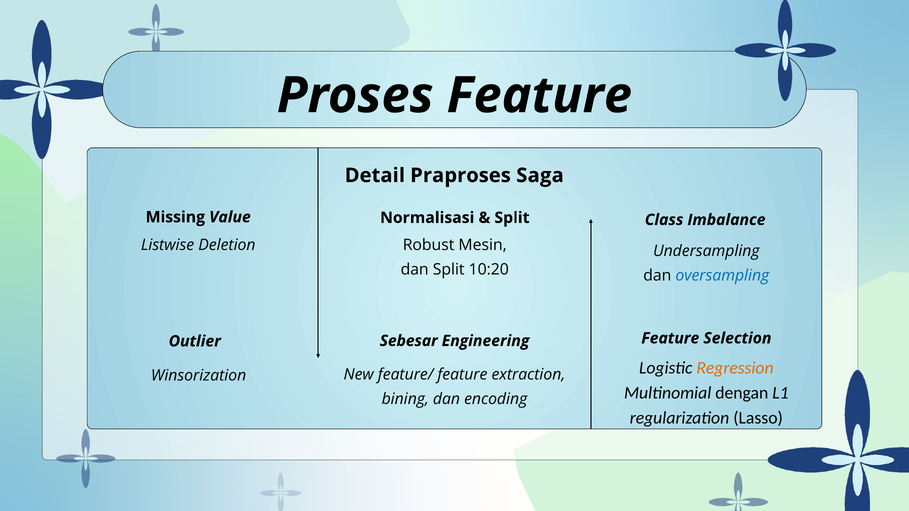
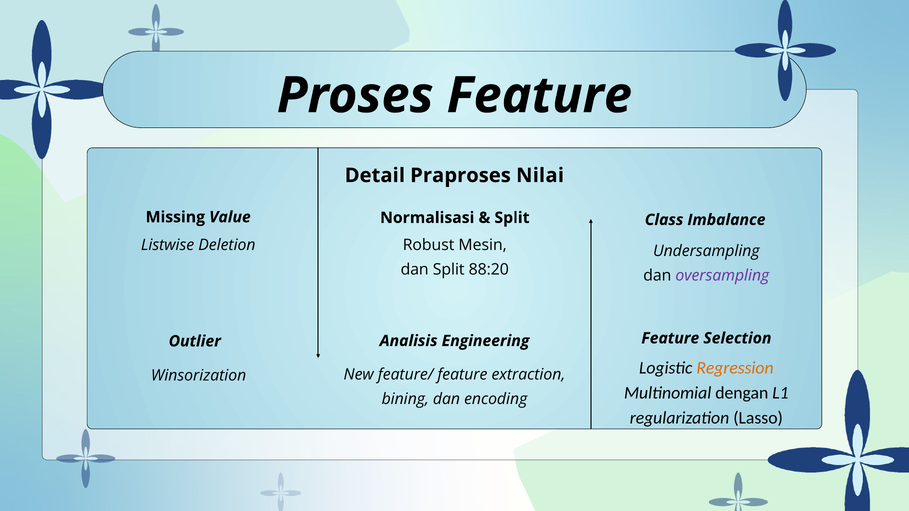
Saga: Saga -> Nilai
10:20: 10:20 -> 88:20
oversampling colour: blue -> purple
Sebesar: Sebesar -> Analisis
